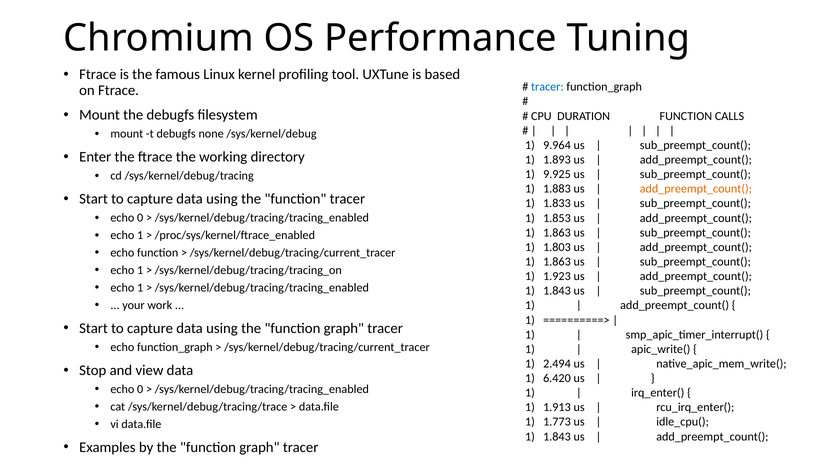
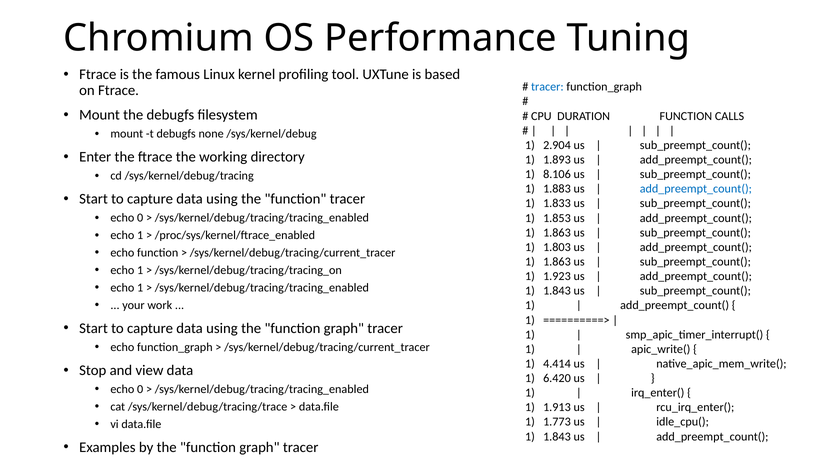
9.964: 9.964 -> 2.904
9.925: 9.925 -> 8.106
add_preempt_count( at (696, 189) colour: orange -> blue
2.494: 2.494 -> 4.414
